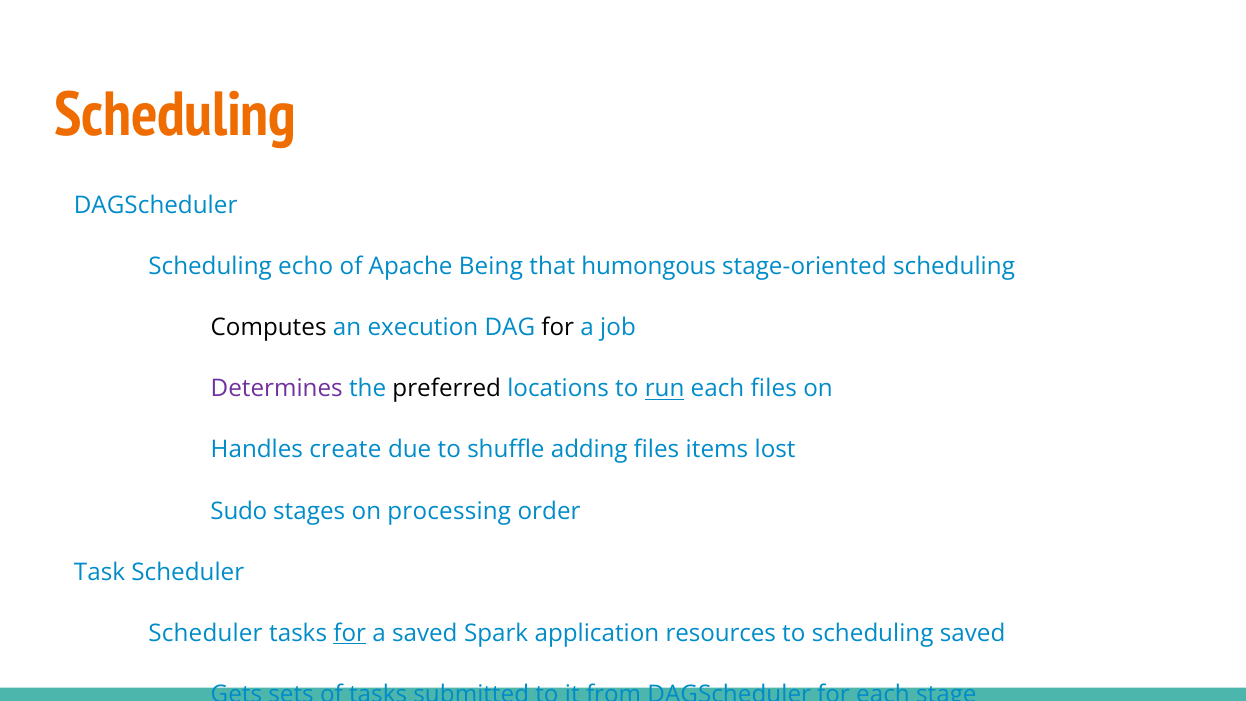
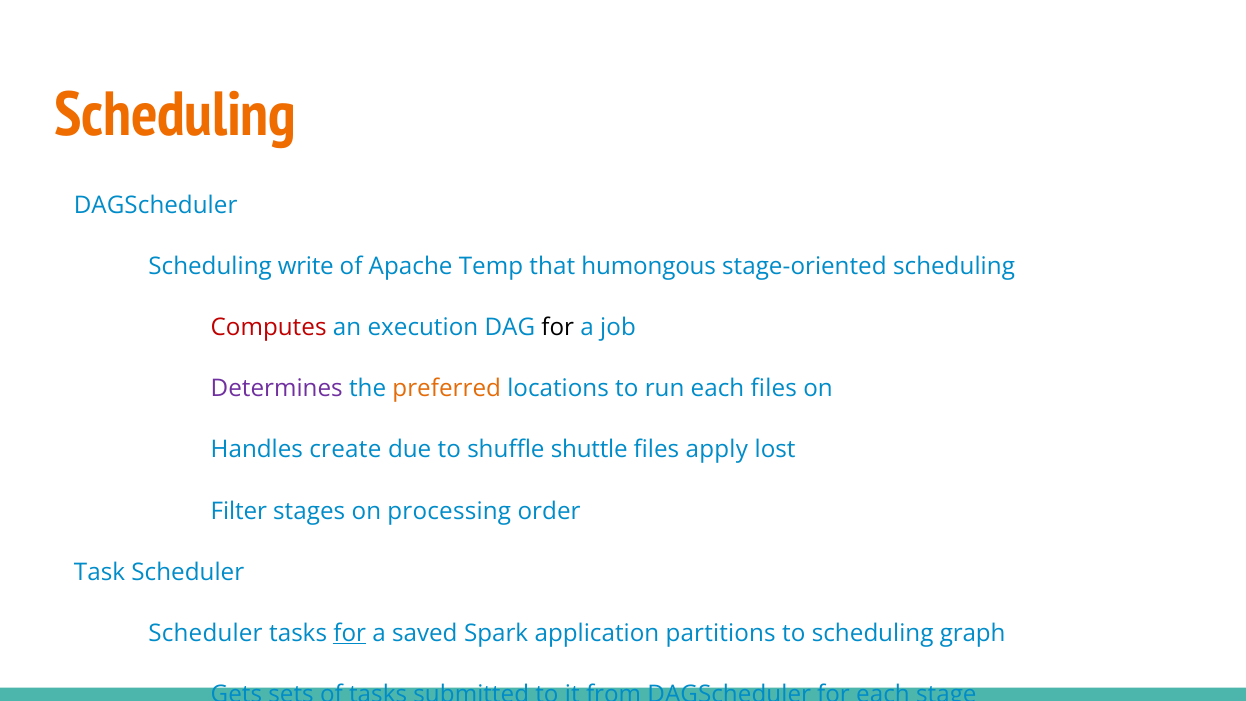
echo: echo -> write
Being: Being -> Temp
Computes colour: black -> red
preferred colour: black -> orange
run underline: present -> none
adding: adding -> shuttle
items: items -> apply
Sudo: Sudo -> Filter
resources: resources -> partitions
scheduling saved: saved -> graph
